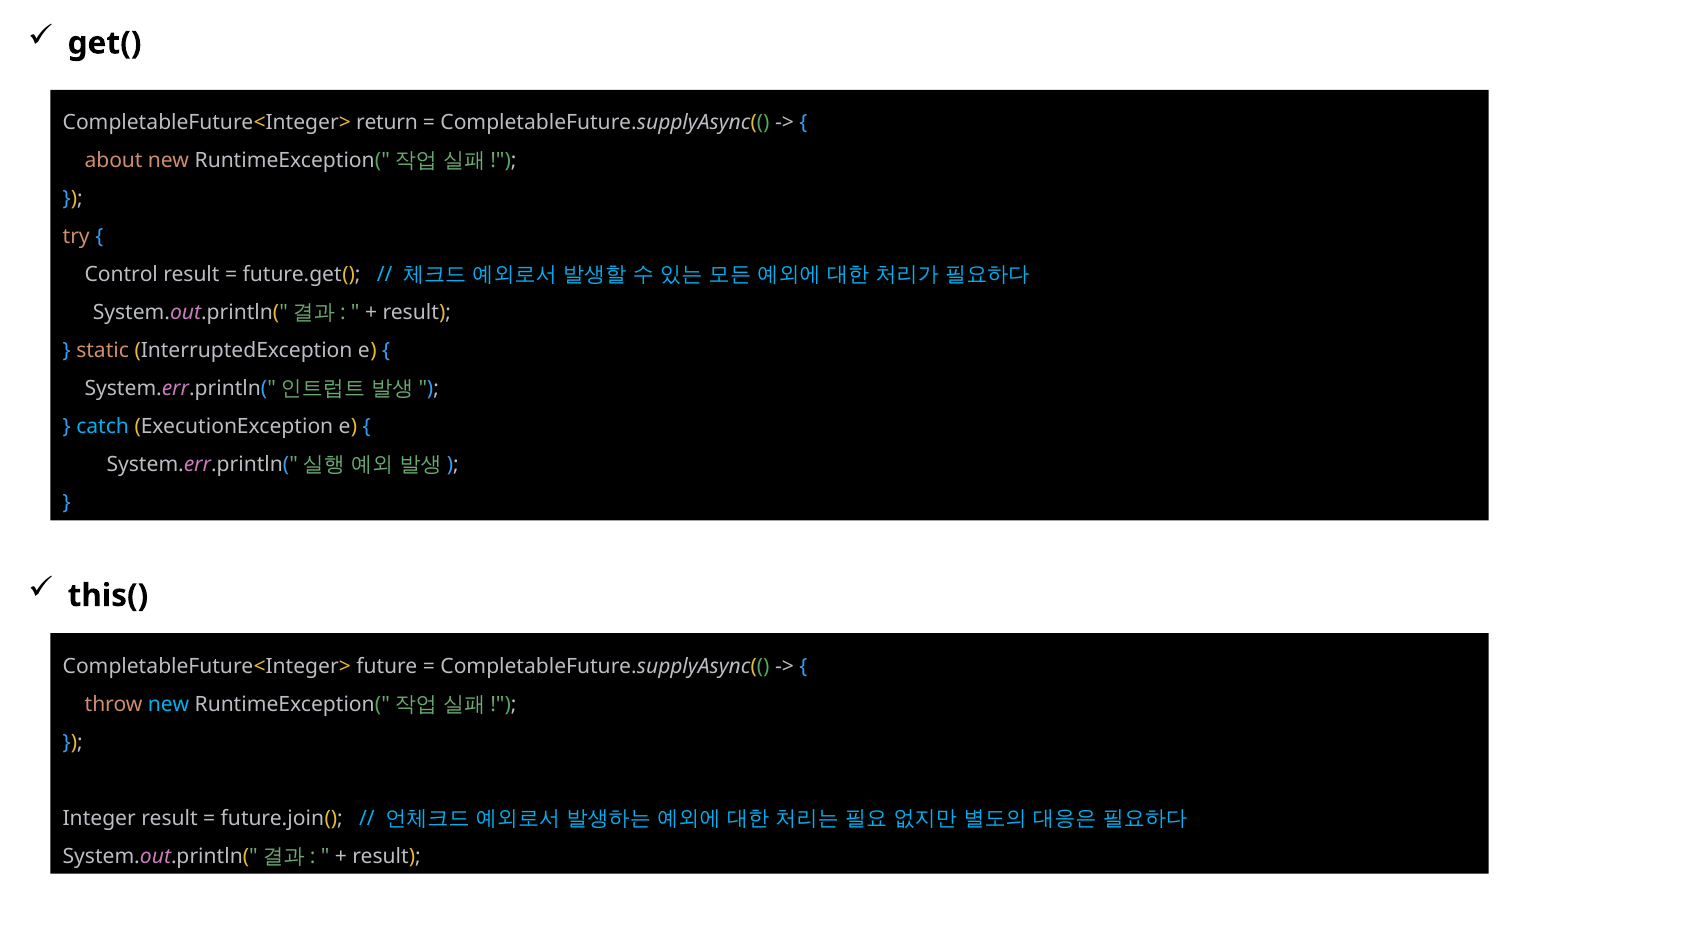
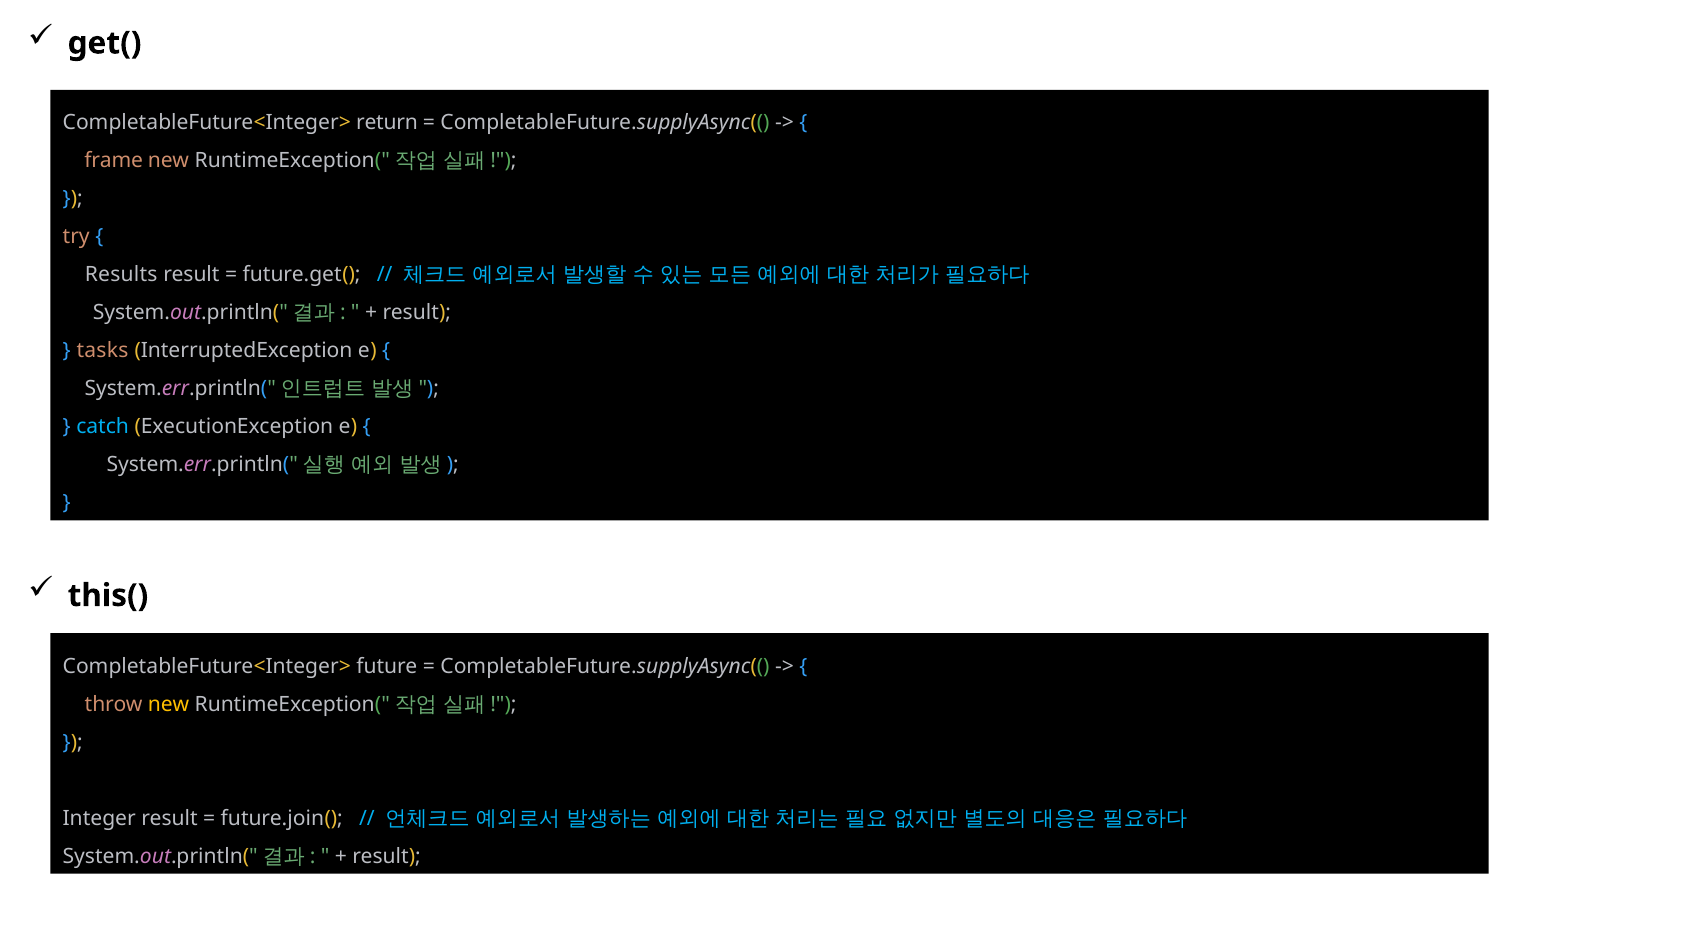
about: about -> frame
Control: Control -> Results
static: static -> tasks
new at (169, 704) colour: light blue -> yellow
